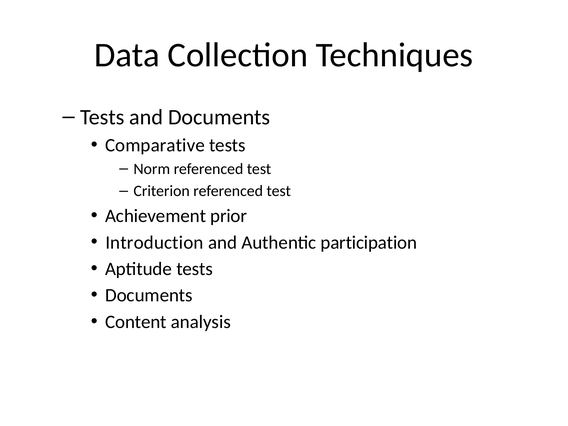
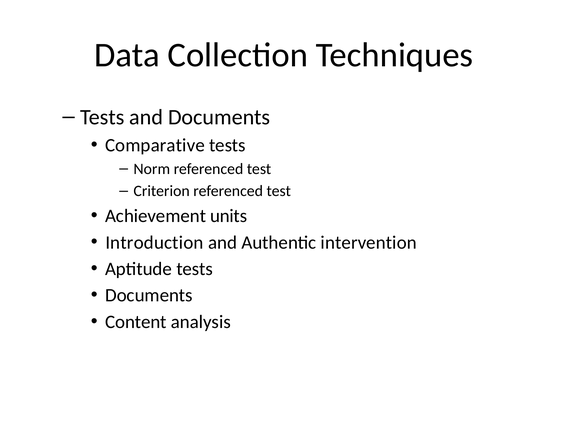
prior: prior -> units
participation: participation -> intervention
